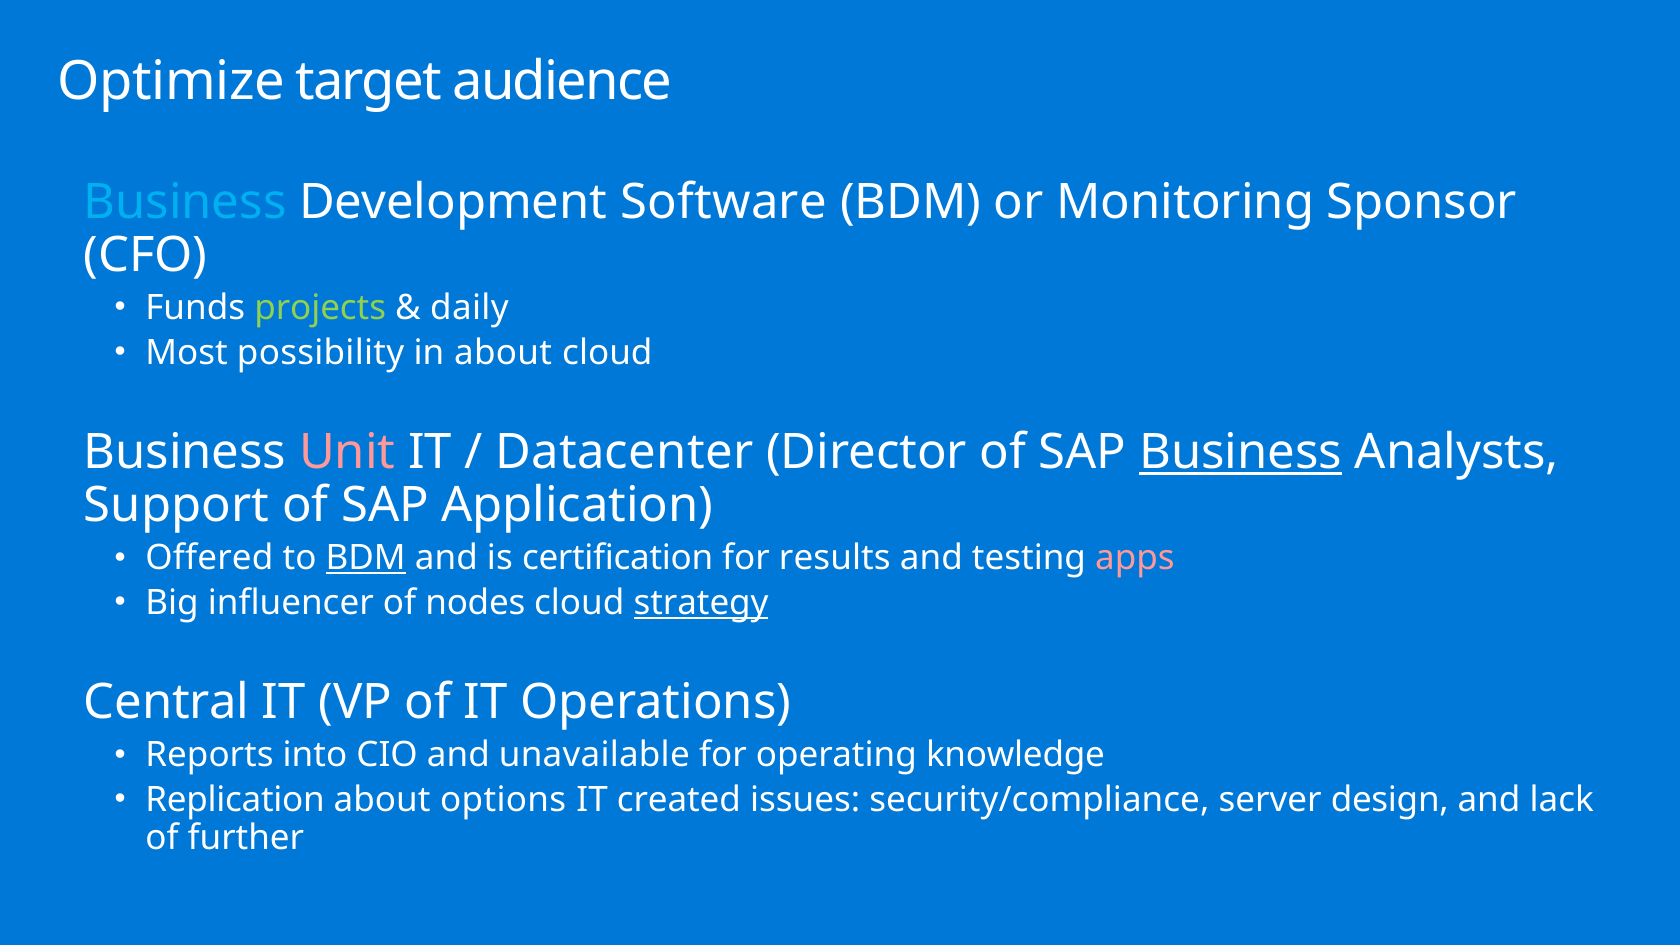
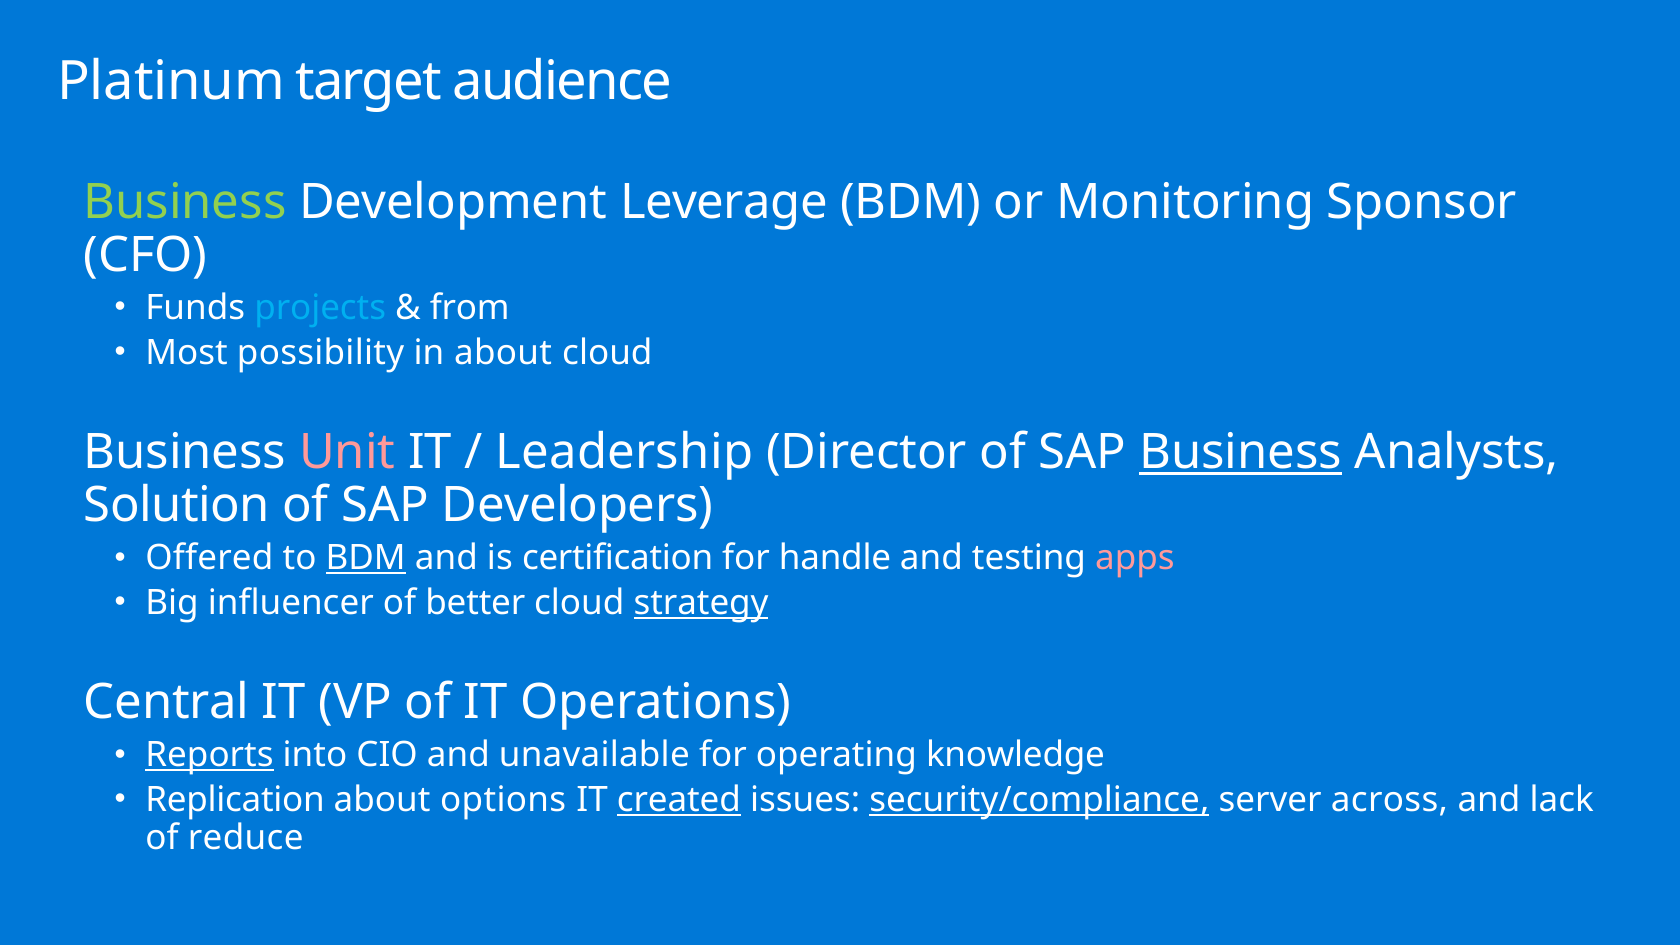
Optimize: Optimize -> Platinum
Business at (185, 203) colour: light blue -> light green
Software: Software -> Leverage
projects colour: light green -> light blue
daily: daily -> from
Datacenter: Datacenter -> Leadership
Support: Support -> Solution
Application: Application -> Developers
results: results -> handle
nodes: nodes -> better
Reports underline: none -> present
created underline: none -> present
security/compliance underline: none -> present
design: design -> across
further: further -> reduce
